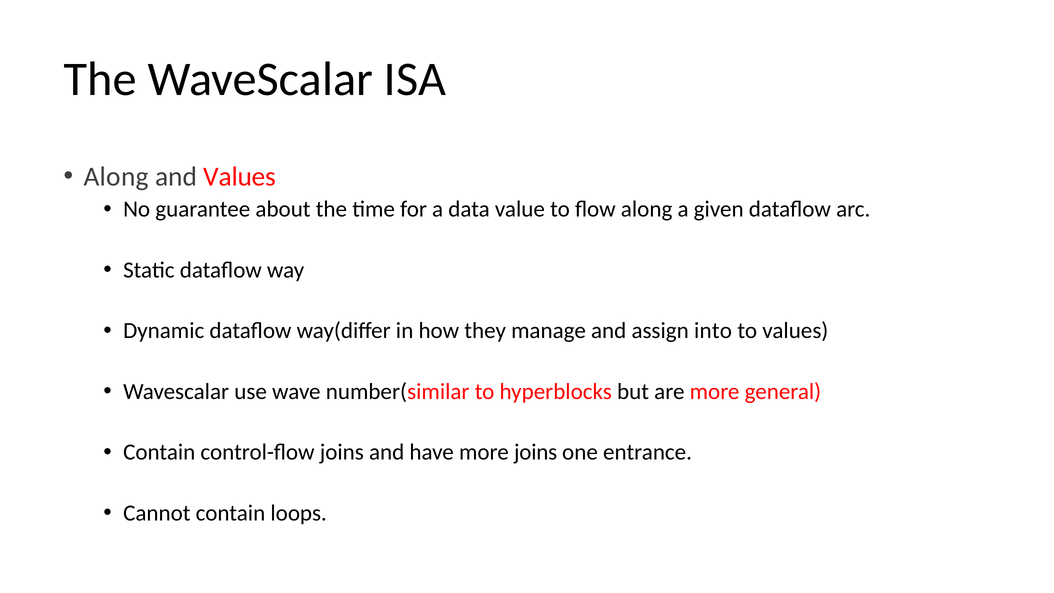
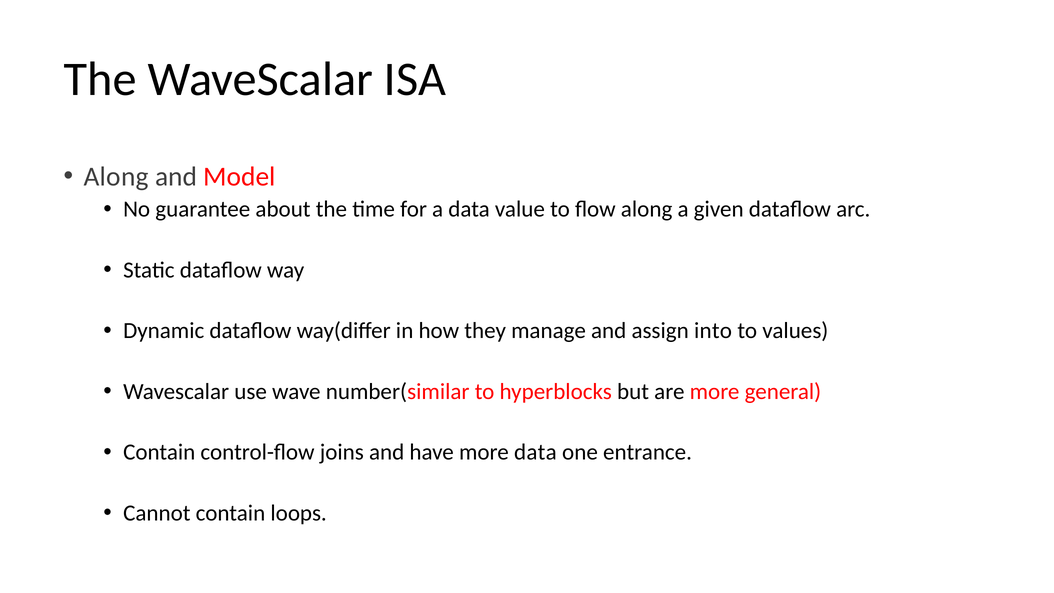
and Values: Values -> Model
more joins: joins -> data
